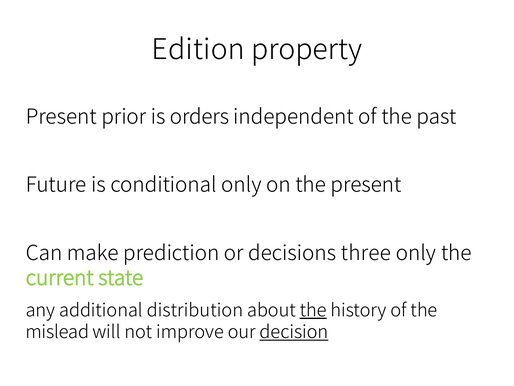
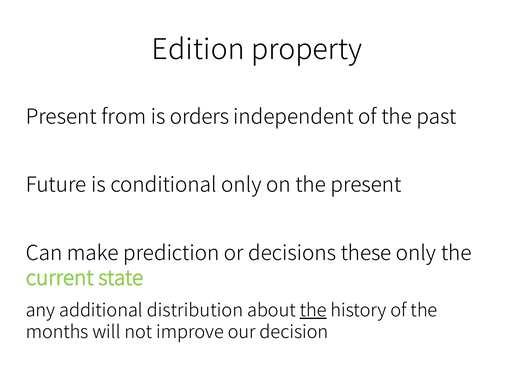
prior: prior -> from
three: three -> these
mislead: mislead -> months
decision underline: present -> none
